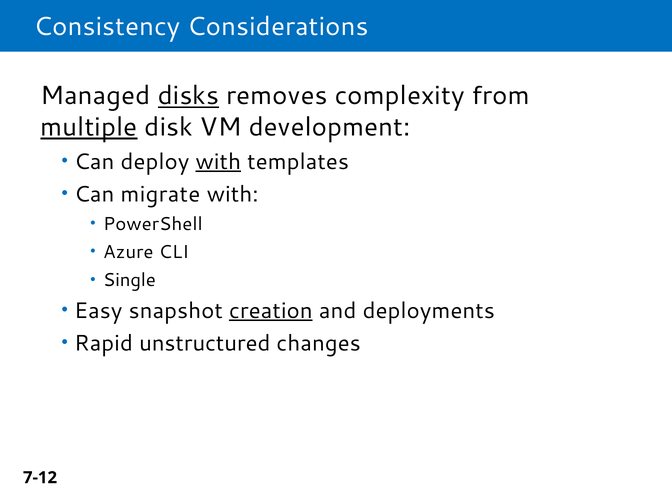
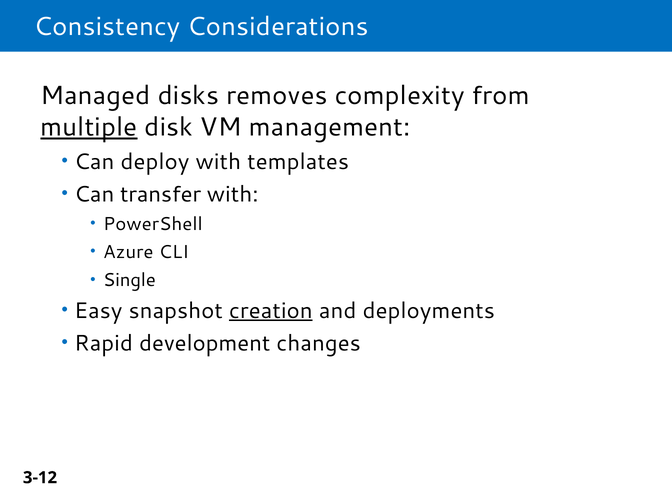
disks underline: present -> none
development: development -> management
with at (218, 162) underline: present -> none
migrate: migrate -> transfer
unstructured: unstructured -> development
7-12: 7-12 -> 3-12
